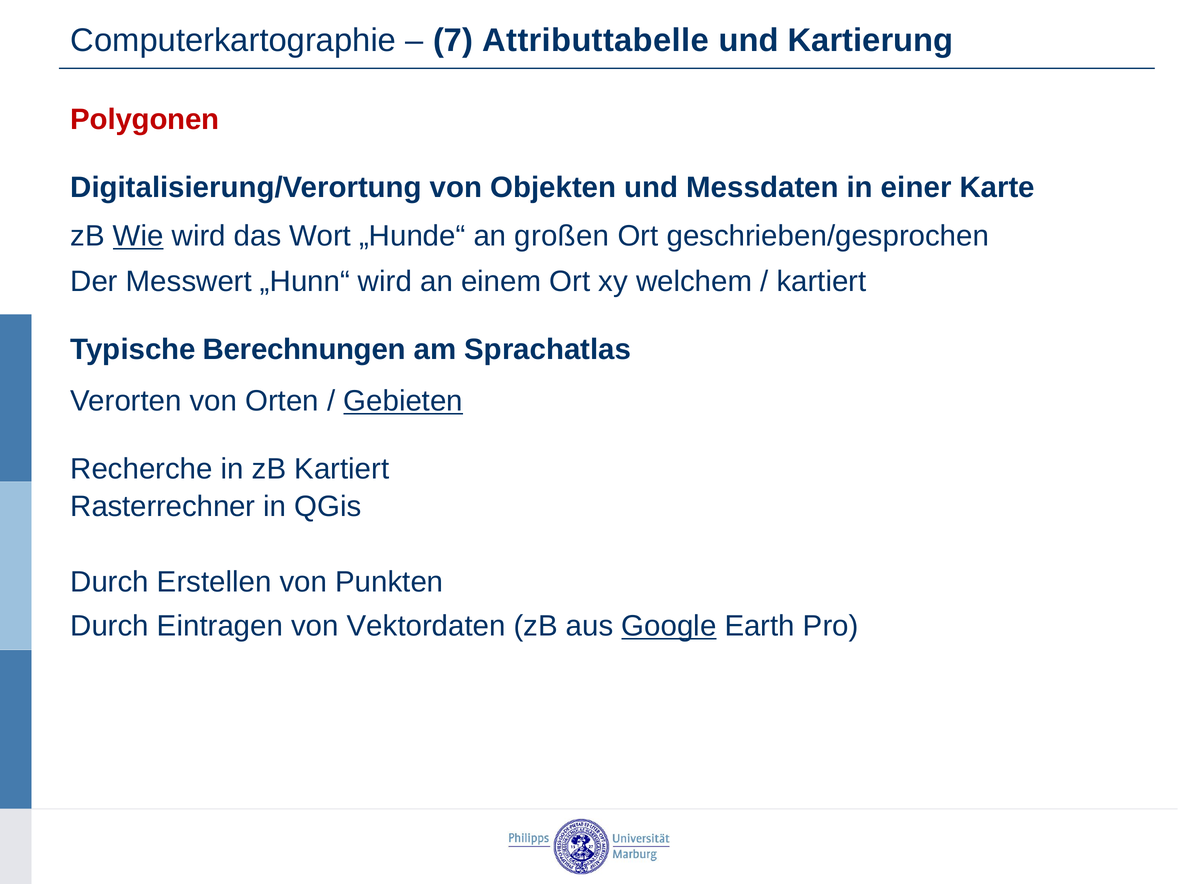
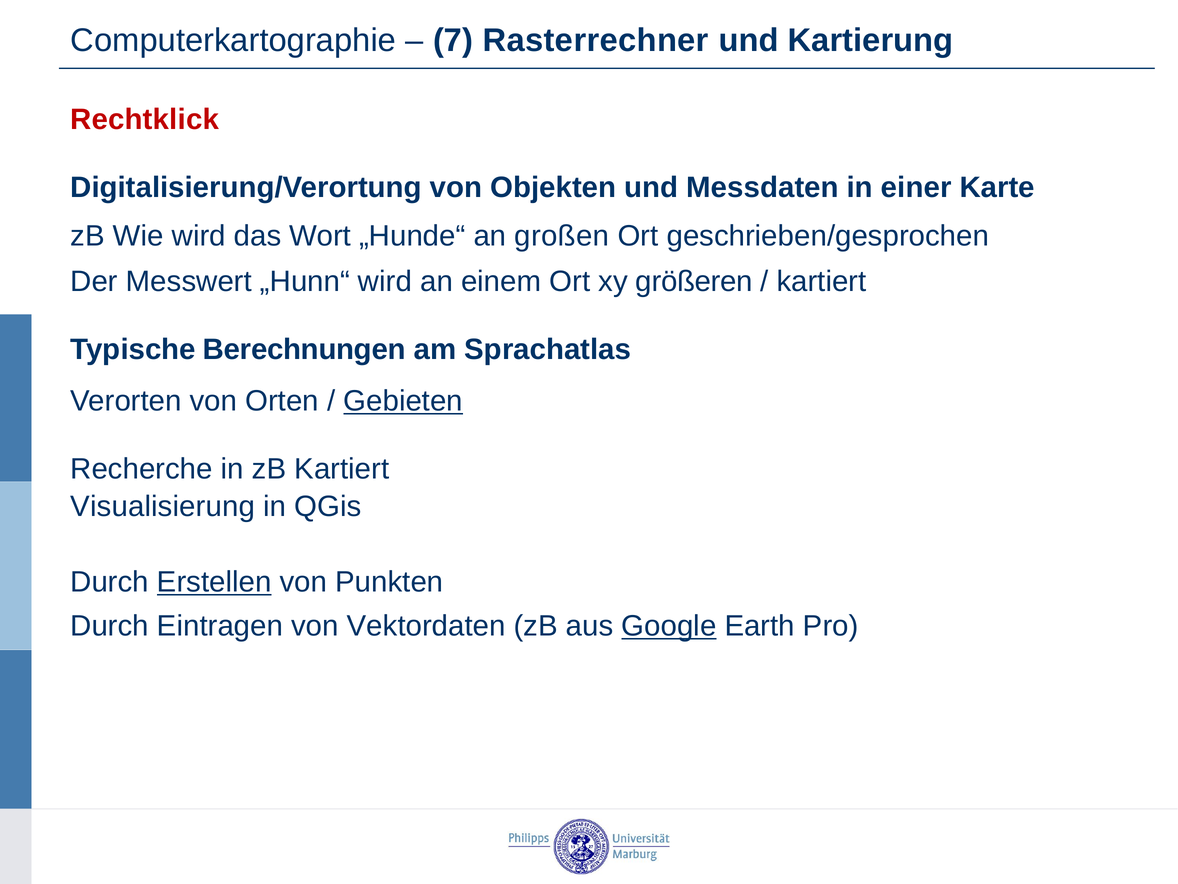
Attributtabelle: Attributtabelle -> Rasterrechner
Polygonen: Polygonen -> Rechtklick
Wie underline: present -> none
welchem: welchem -> größeren
Rasterrechner: Rasterrechner -> Visualisierung
Erstellen underline: none -> present
